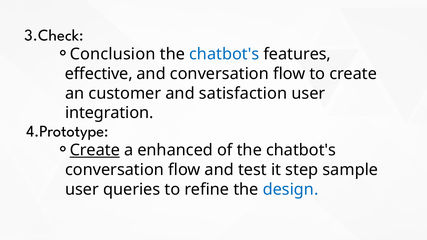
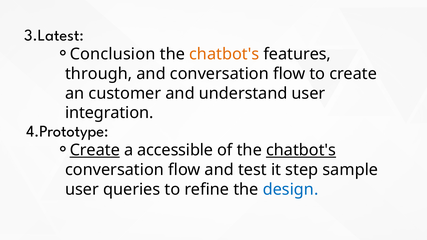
3.Check: 3.Check -> 3.Latest
chatbot's at (224, 54) colour: blue -> orange
effective: effective -> through
satisfaction: satisfaction -> understand
enhanced: enhanced -> accessible
chatbot's at (301, 150) underline: none -> present
